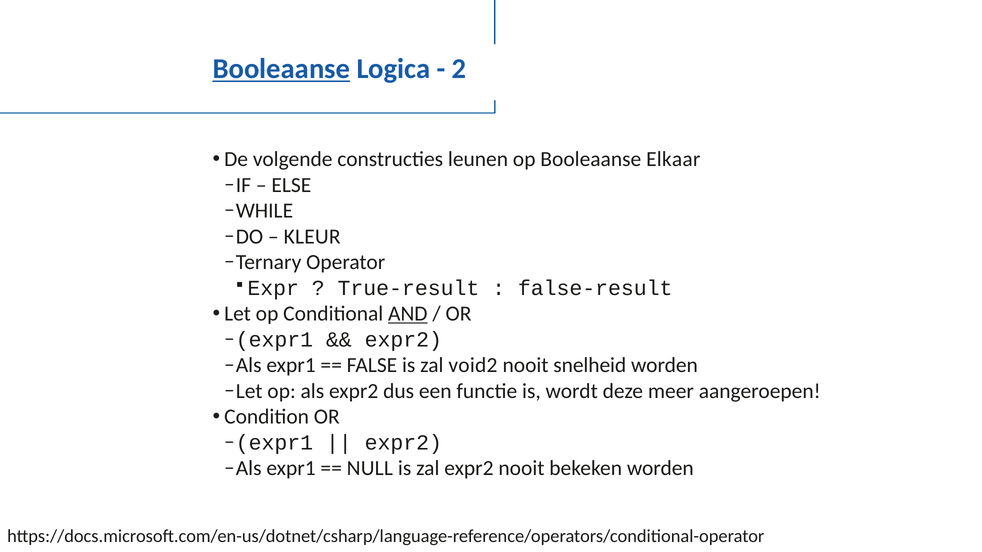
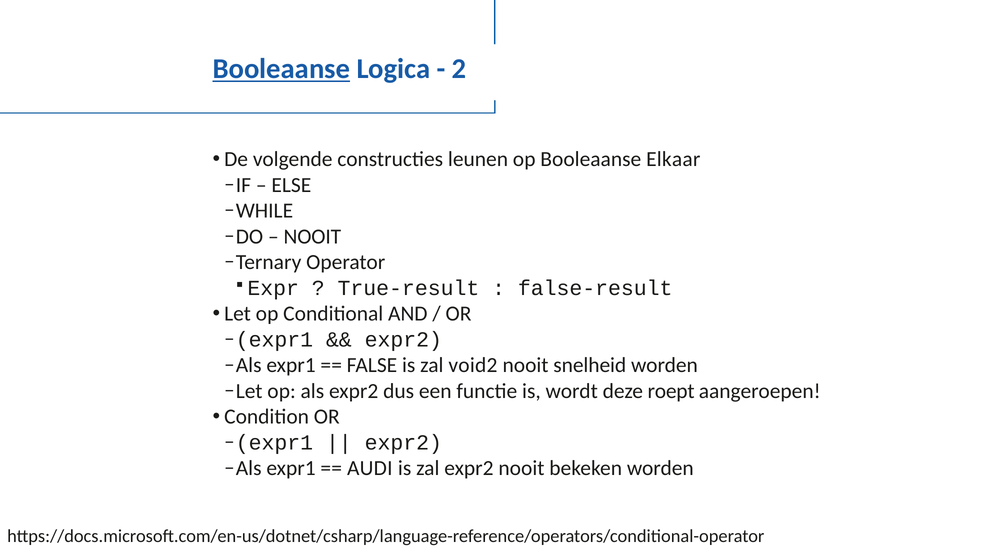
KLEUR at (312, 237): KLEUR -> NOOIT
AND underline: present -> none
meer: meer -> roept
NULL: NULL -> AUDI
